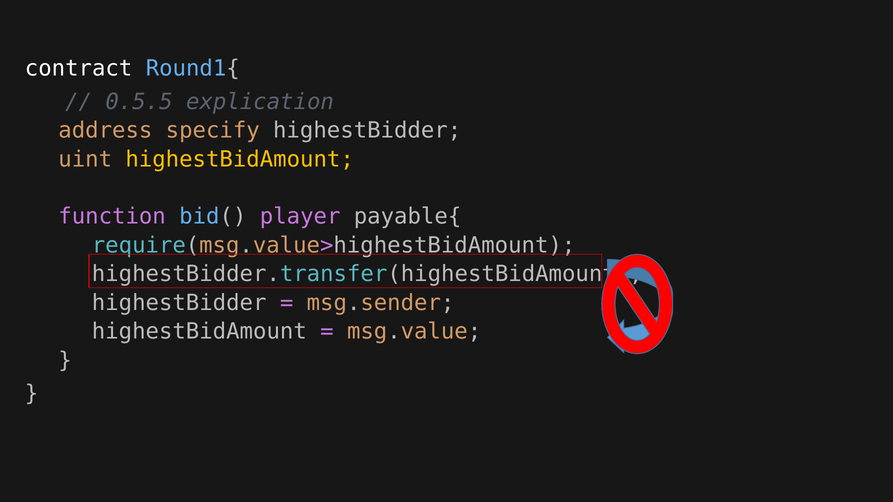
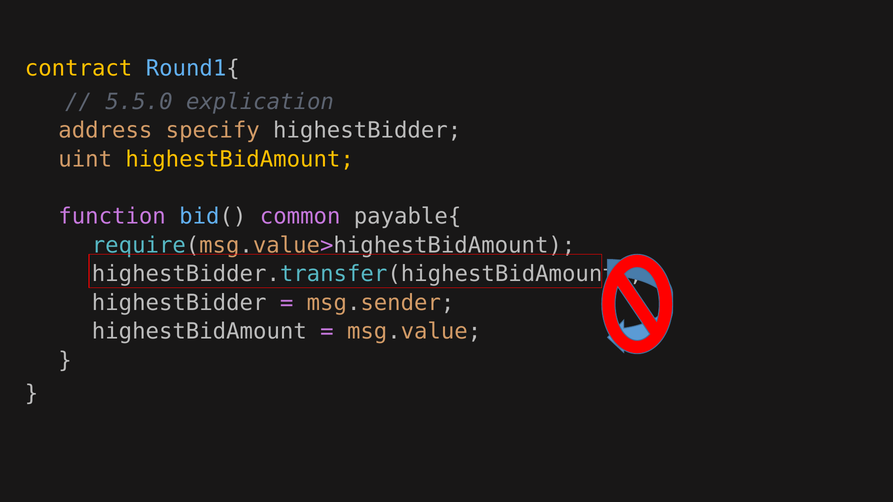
contract colour: white -> yellow
0.5.5: 0.5.5 -> 5.5.0
player: player -> common
